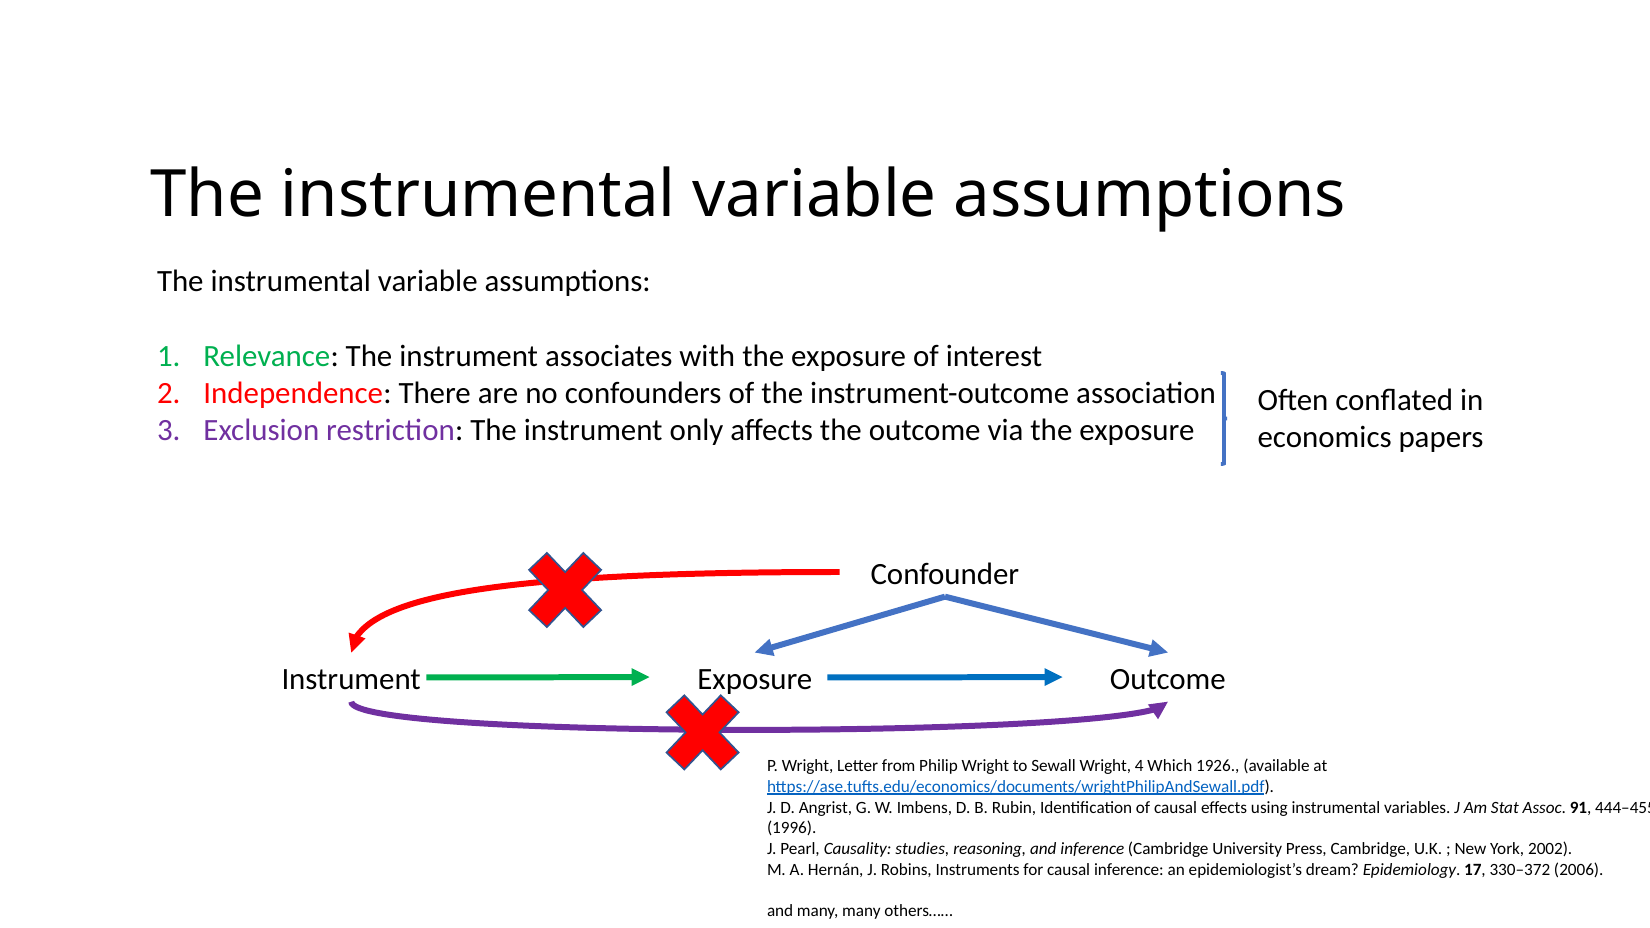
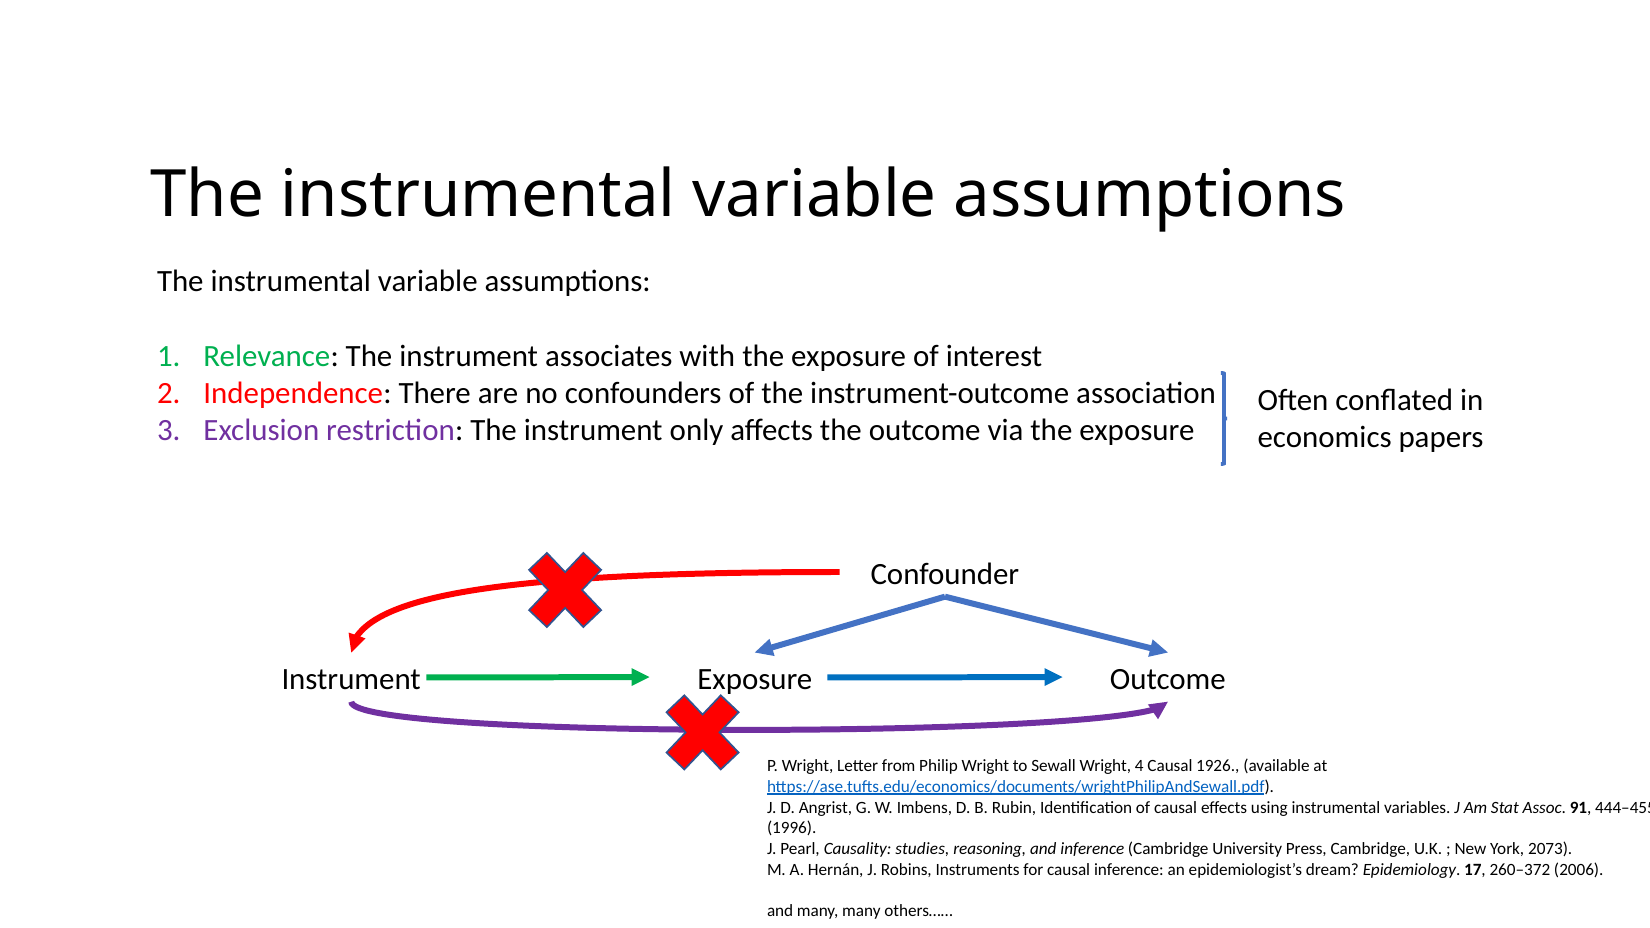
4 Which: Which -> Causal
2002: 2002 -> 2073
330–372: 330–372 -> 260–372
